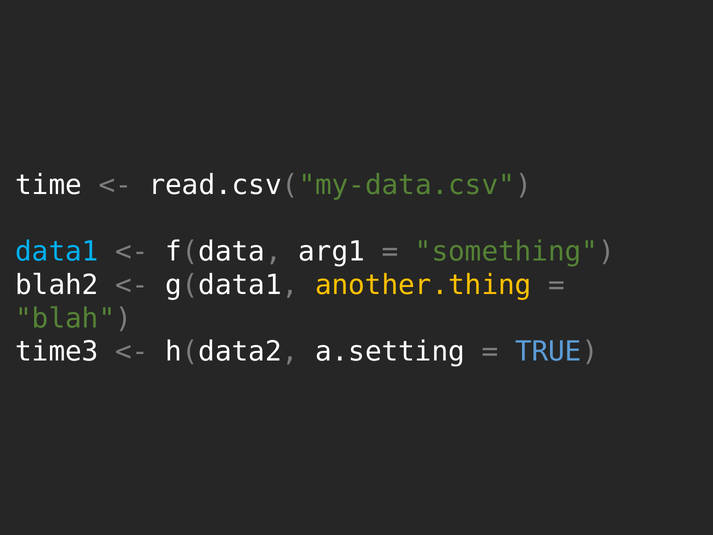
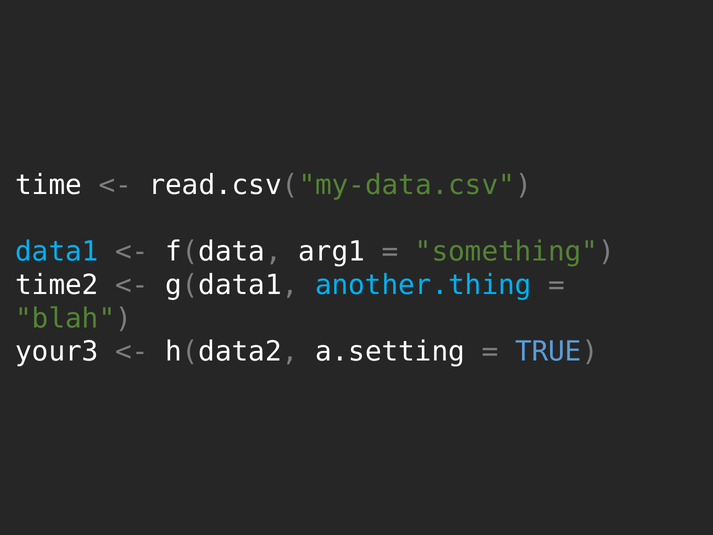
blah2: blah2 -> time2
another.thing colour: yellow -> light blue
time3: time3 -> your3
